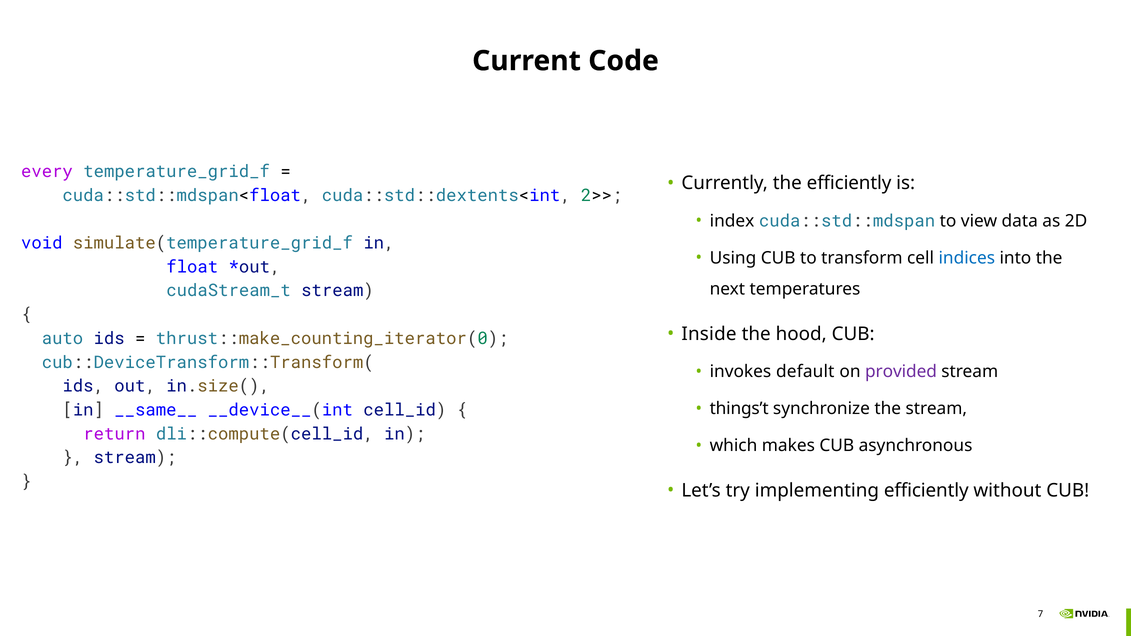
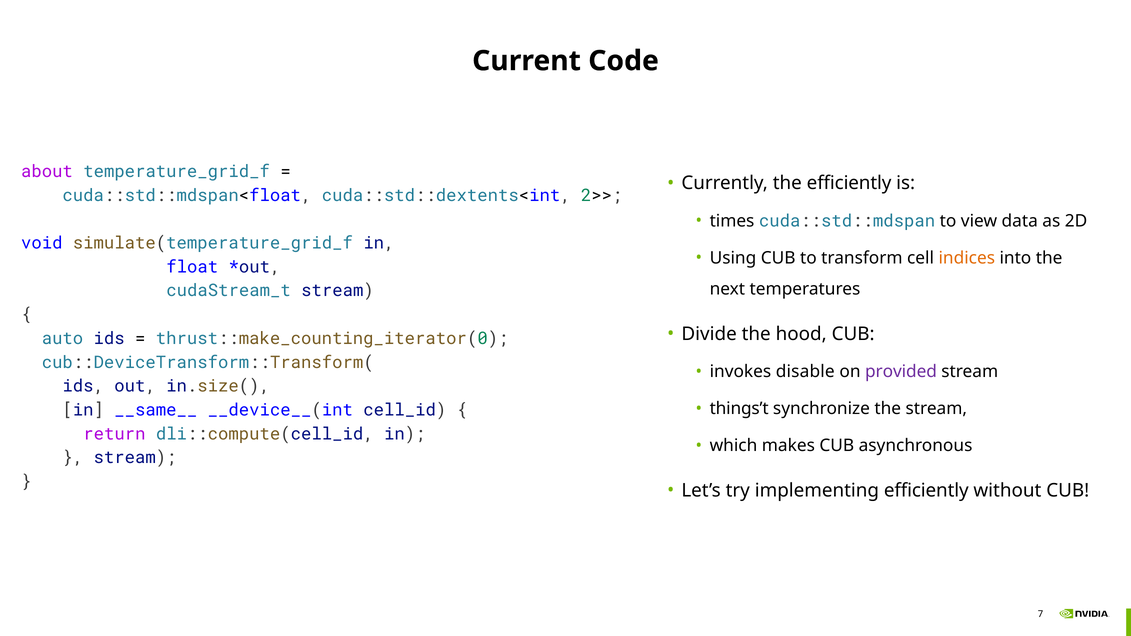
every: every -> about
index: index -> times
indices colour: blue -> orange
Inside: Inside -> Divide
default: default -> disable
